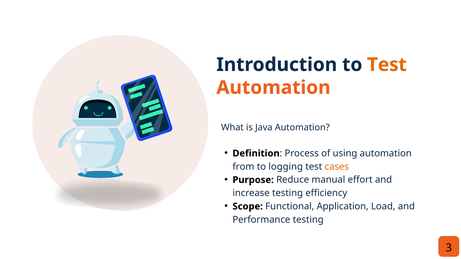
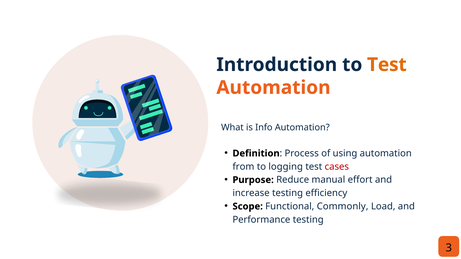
Java: Java -> Info
cases colour: orange -> red
Application: Application -> Commonly
